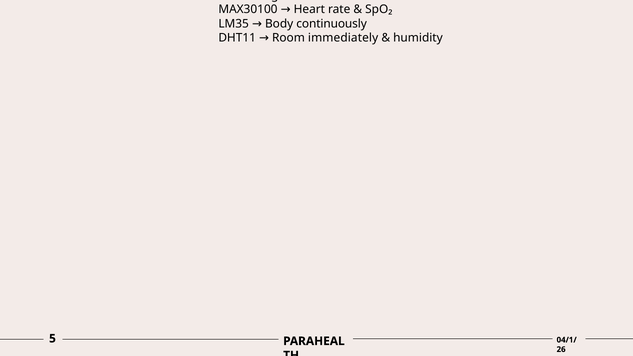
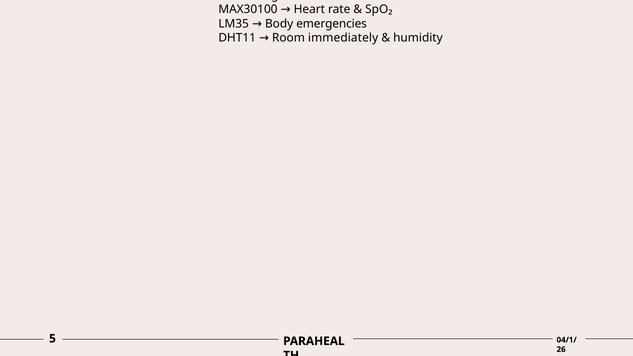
continuously: continuously -> emergencies
